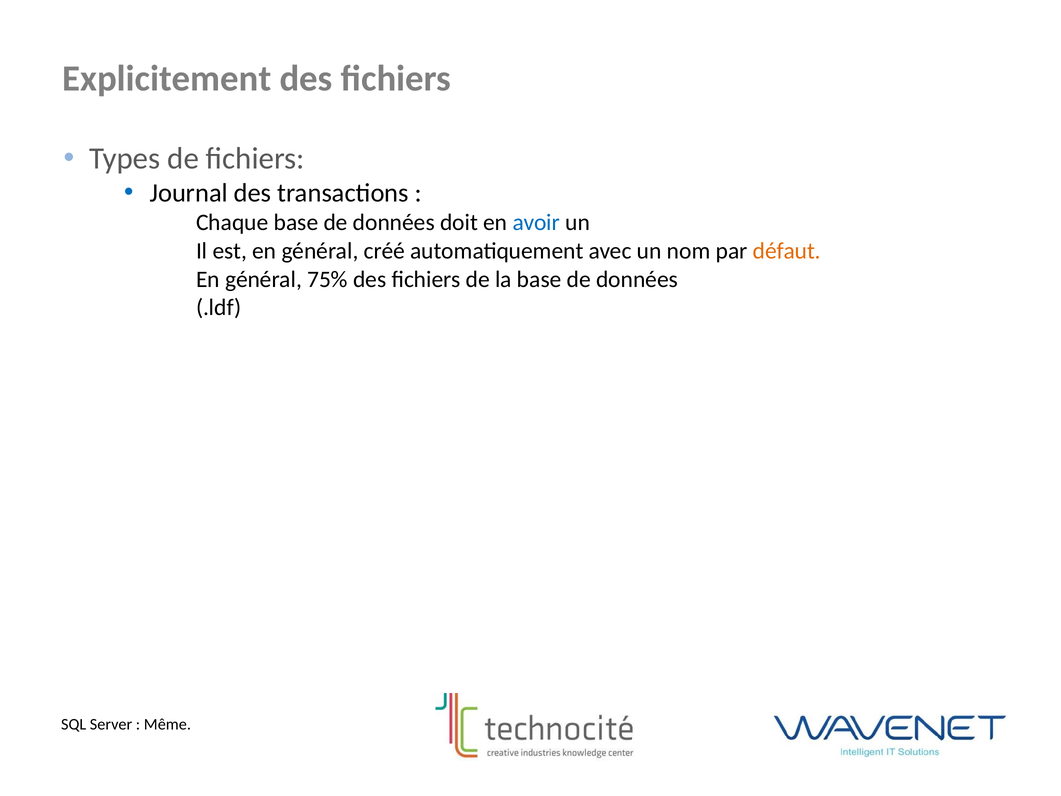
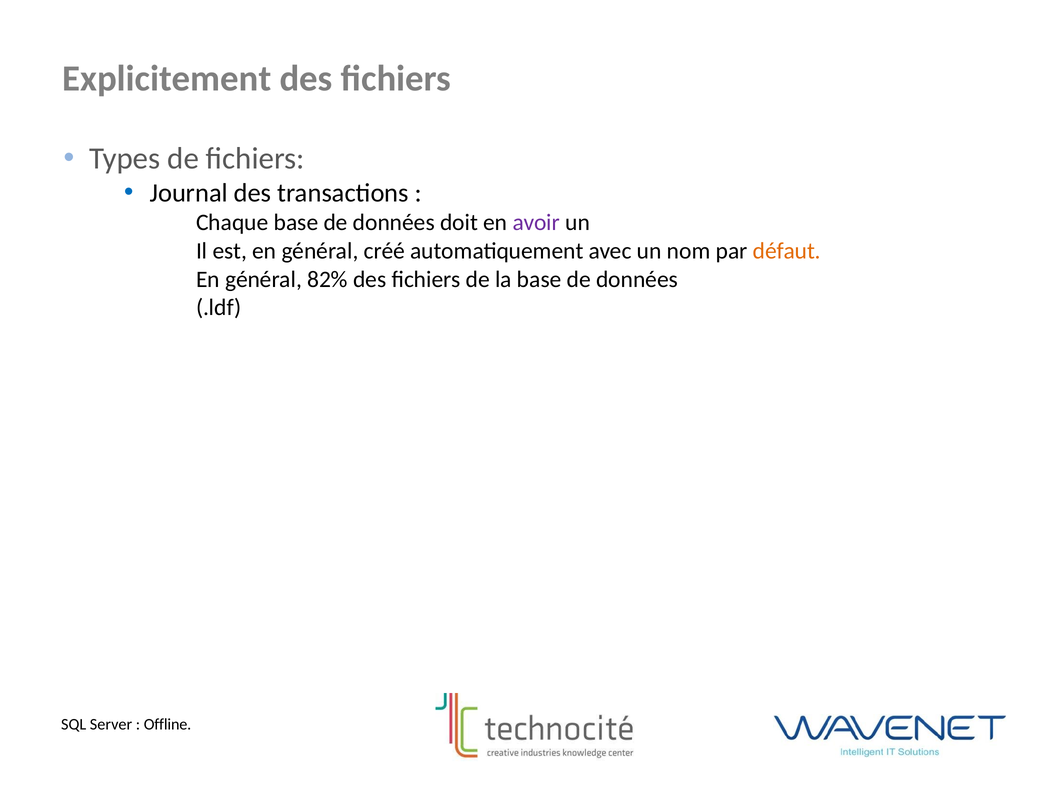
avoir colour: blue -> purple
75%: 75% -> 82%
Même: Même -> Offline
